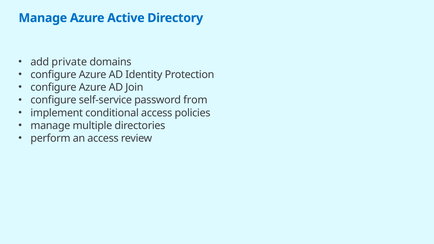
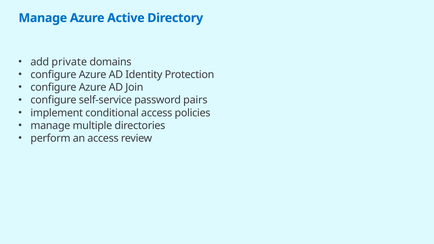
from: from -> pairs
